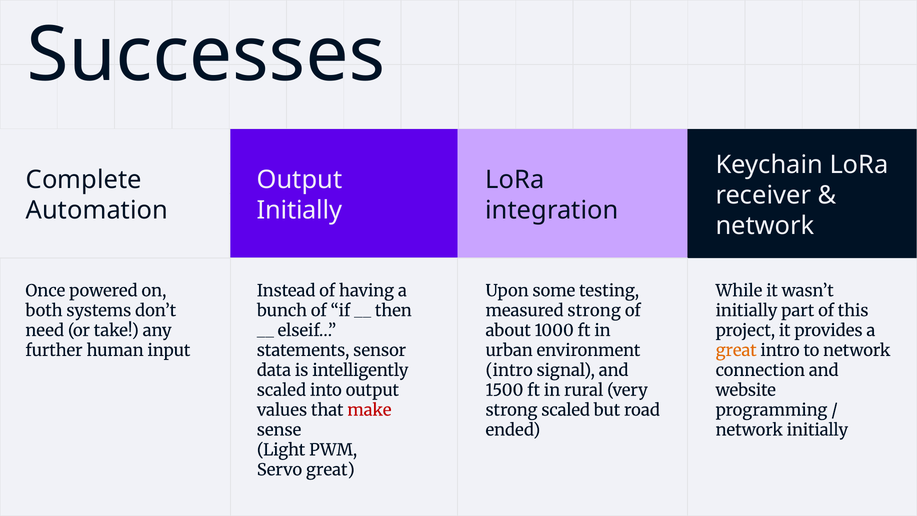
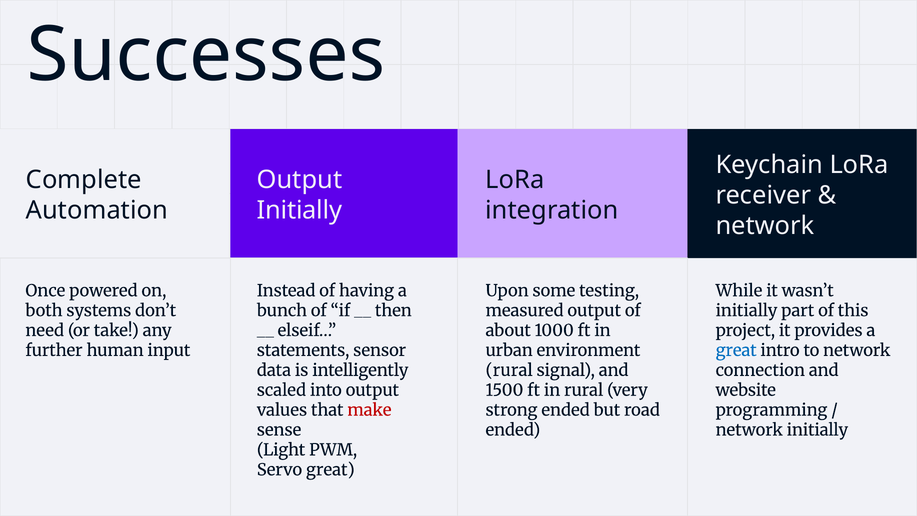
measured strong: strong -> output
great at (736, 350) colour: orange -> blue
intro at (509, 370): intro -> rural
strong scaled: scaled -> ended
